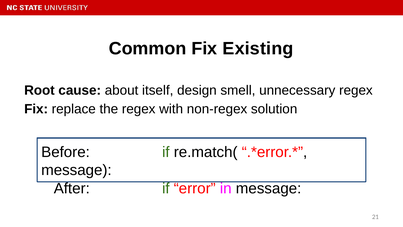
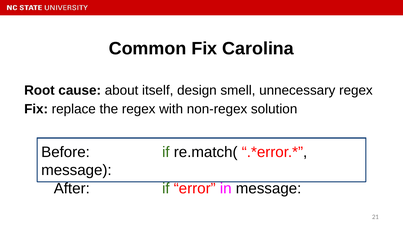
Existing: Existing -> Carolina
